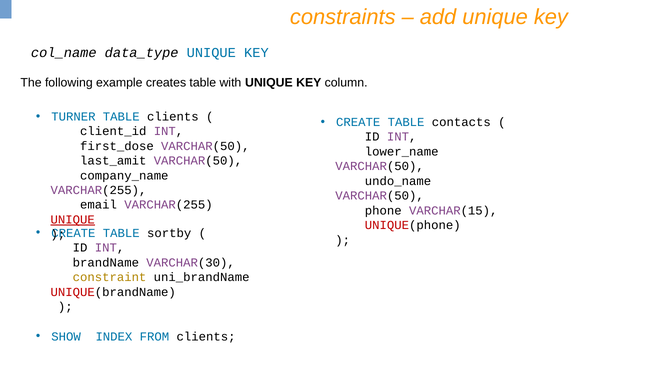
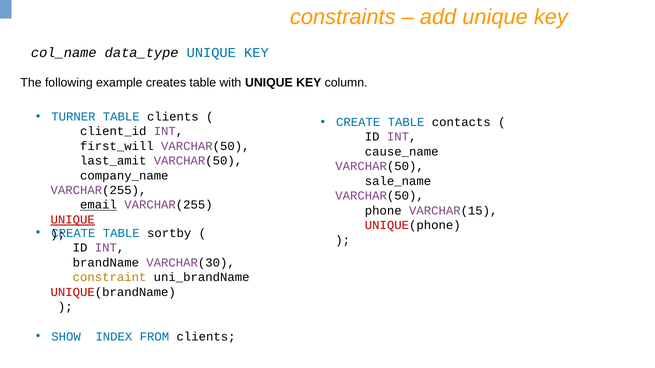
first_dose: first_dose -> first_will
lower_name: lower_name -> cause_name
undo_name: undo_name -> sale_name
email underline: none -> present
